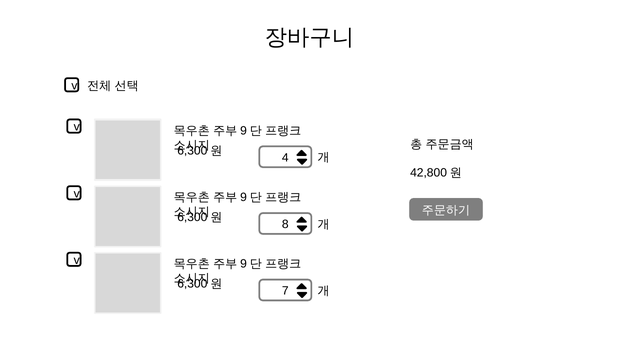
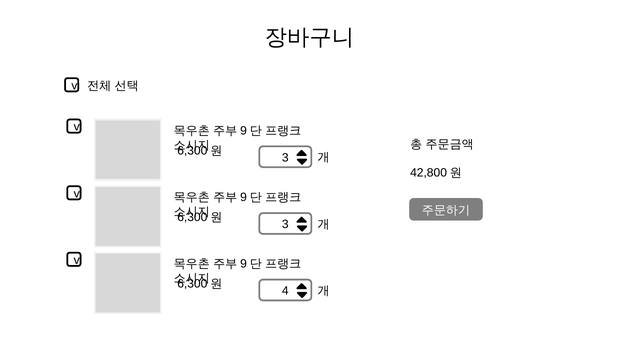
4 at (285, 158): 4 -> 3
8 at (285, 224): 8 -> 3
7: 7 -> 4
